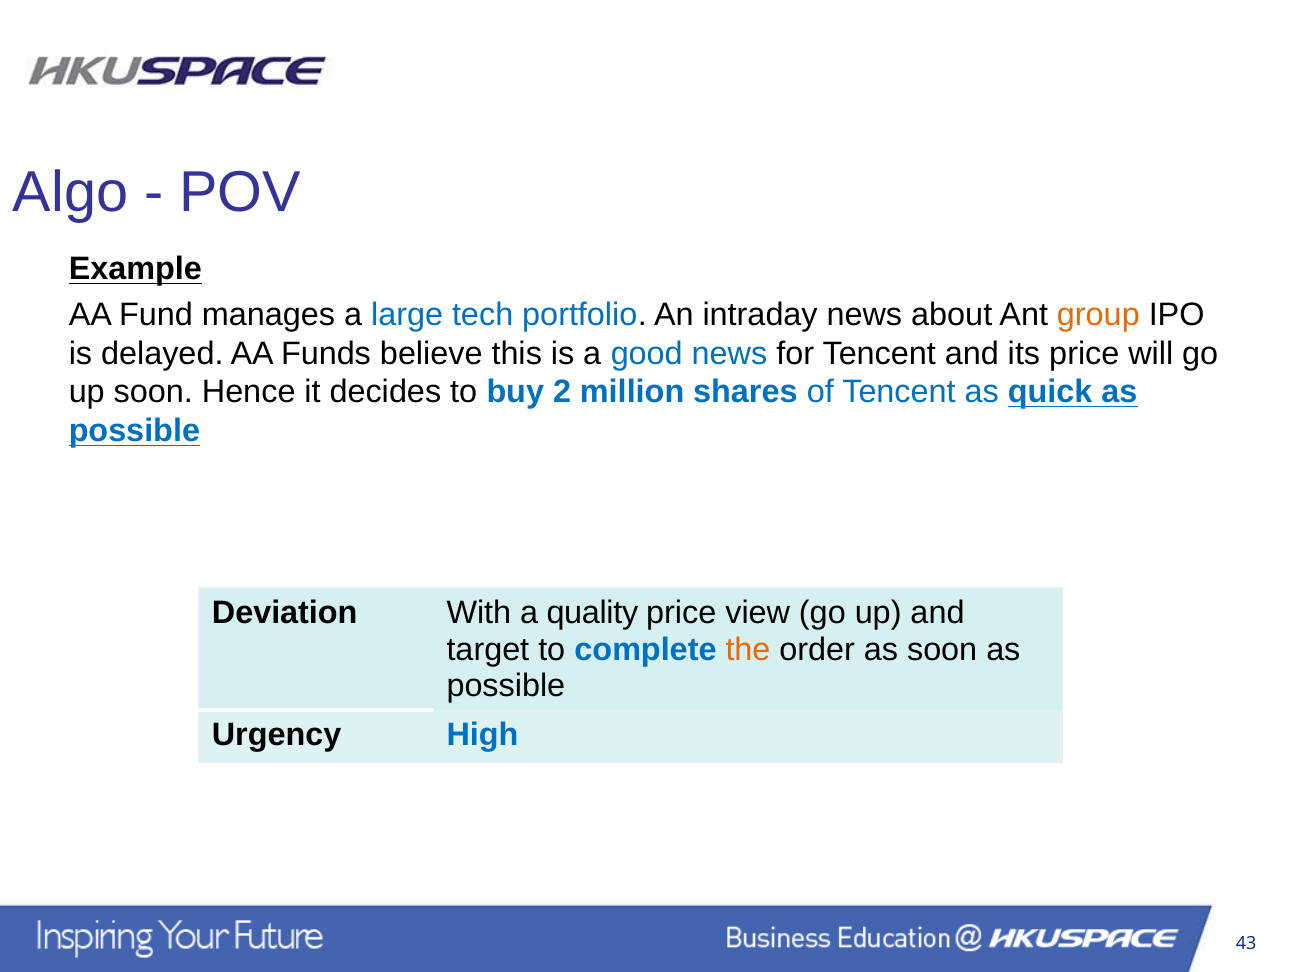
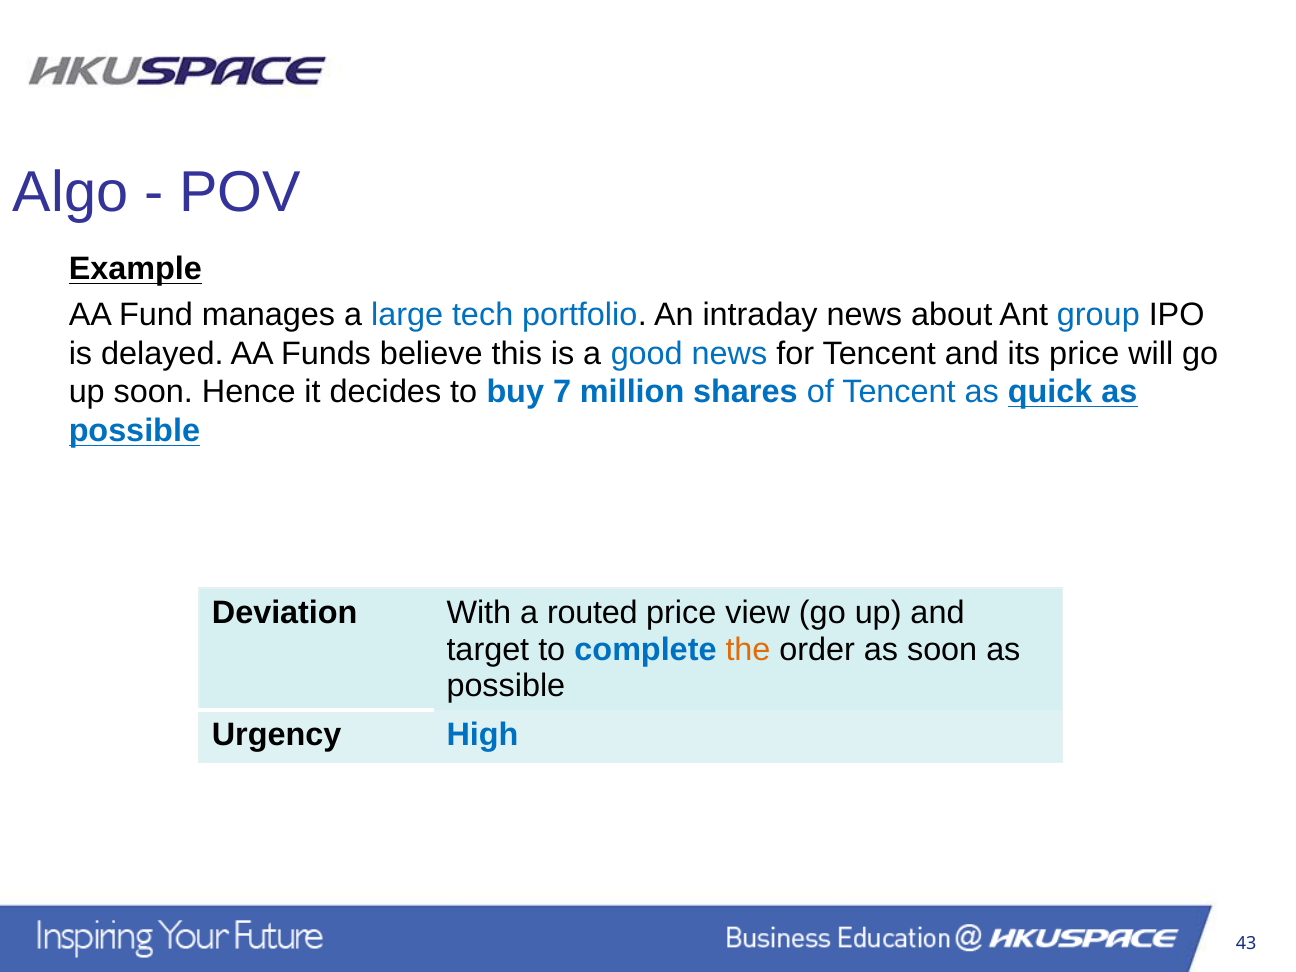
group colour: orange -> blue
2: 2 -> 7
quality: quality -> routed
